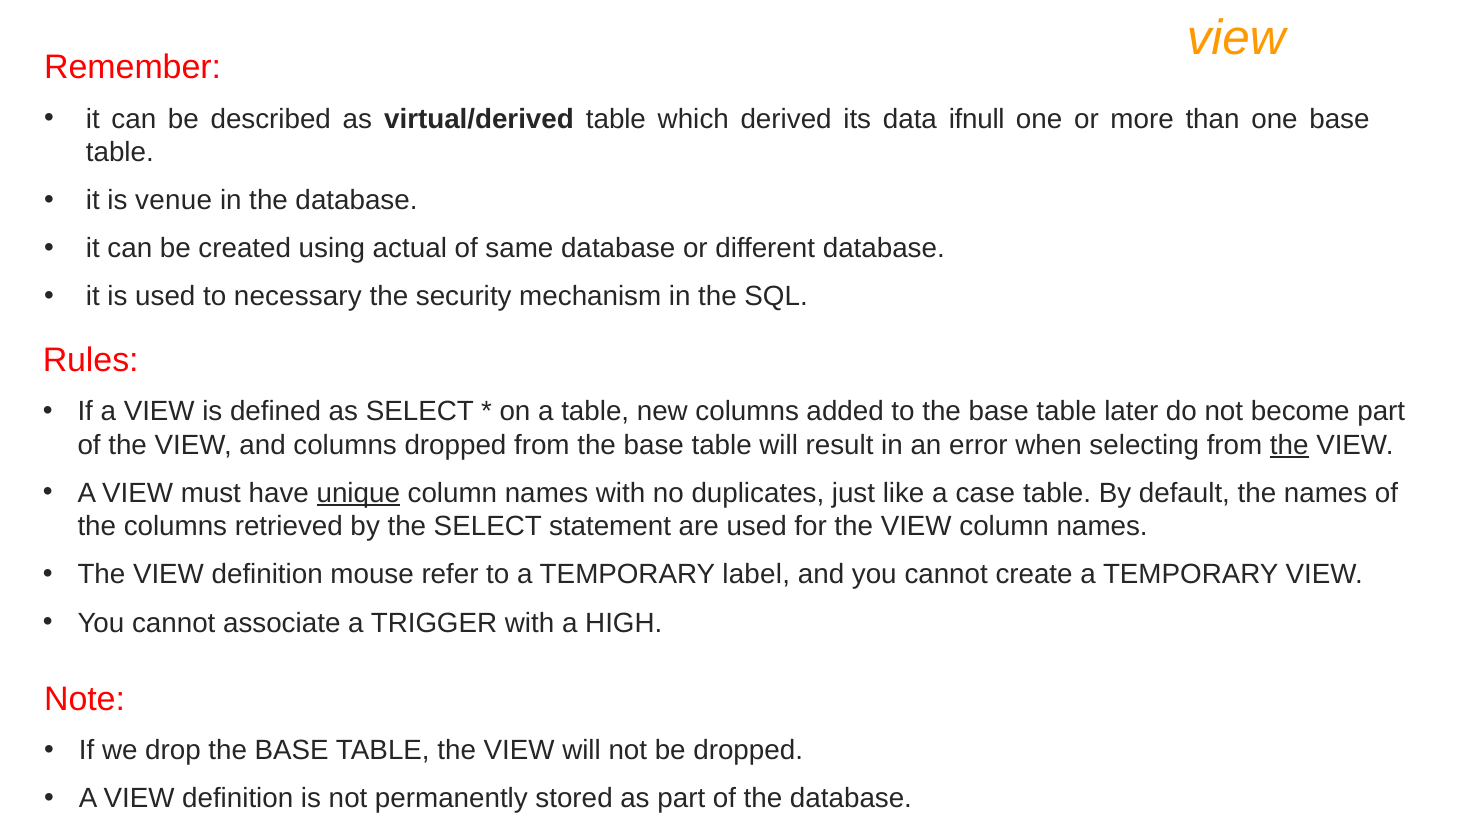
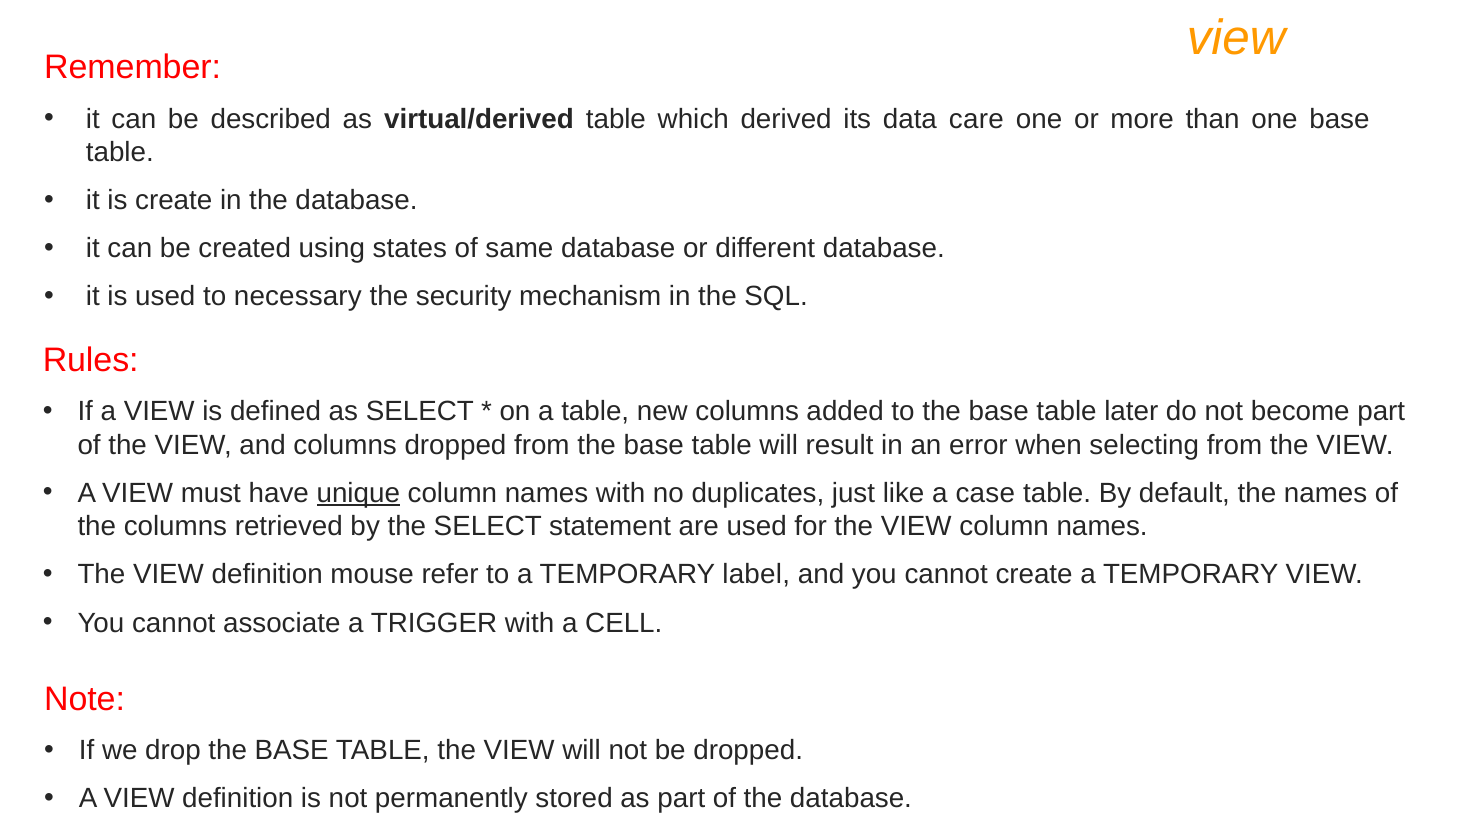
ifnull: ifnull -> care
is venue: venue -> create
actual: actual -> states
the at (1289, 445) underline: present -> none
HIGH: HIGH -> CELL
